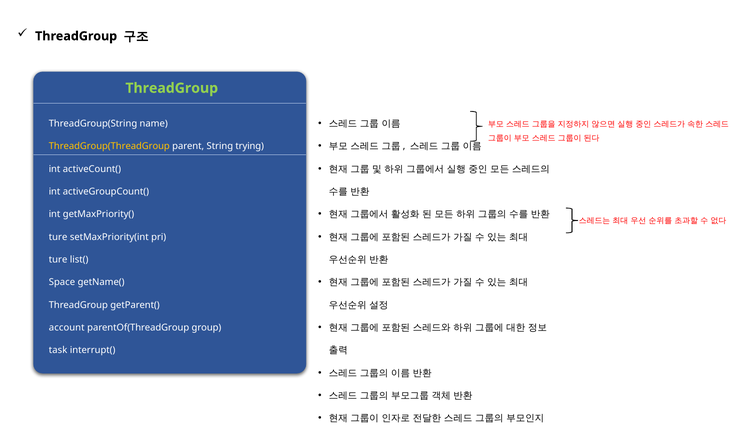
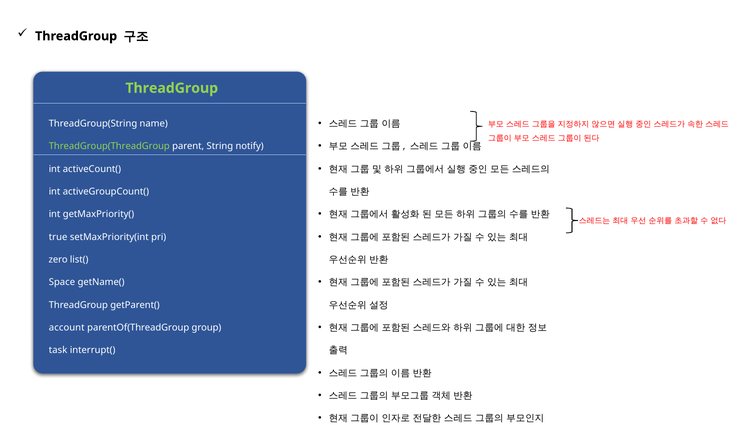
ThreadGroup(ThreadGroup colour: yellow -> light green
trying: trying -> notify
ture at (58, 237): ture -> true
ture at (58, 260): ture -> zero
